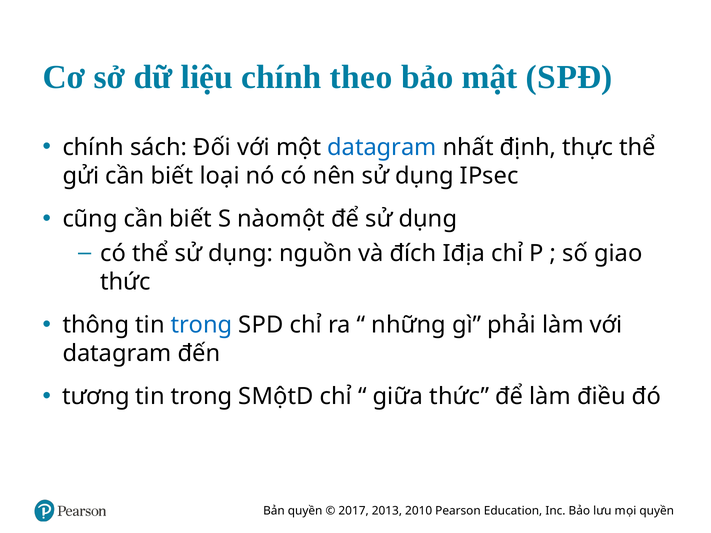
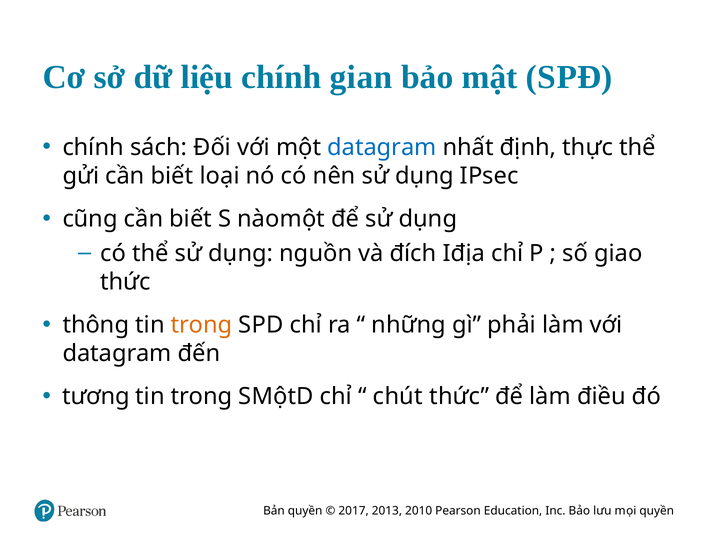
theo: theo -> gian
trong at (202, 325) colour: blue -> orange
giữa: giữa -> chút
